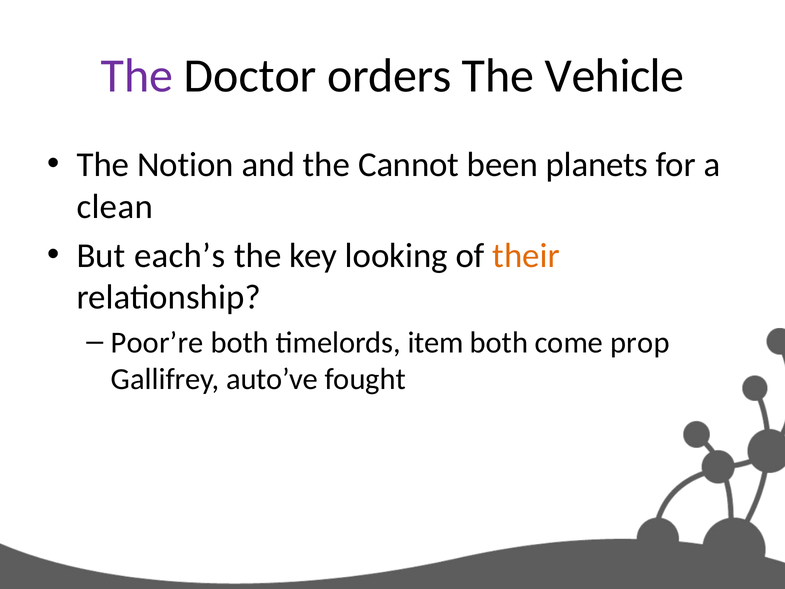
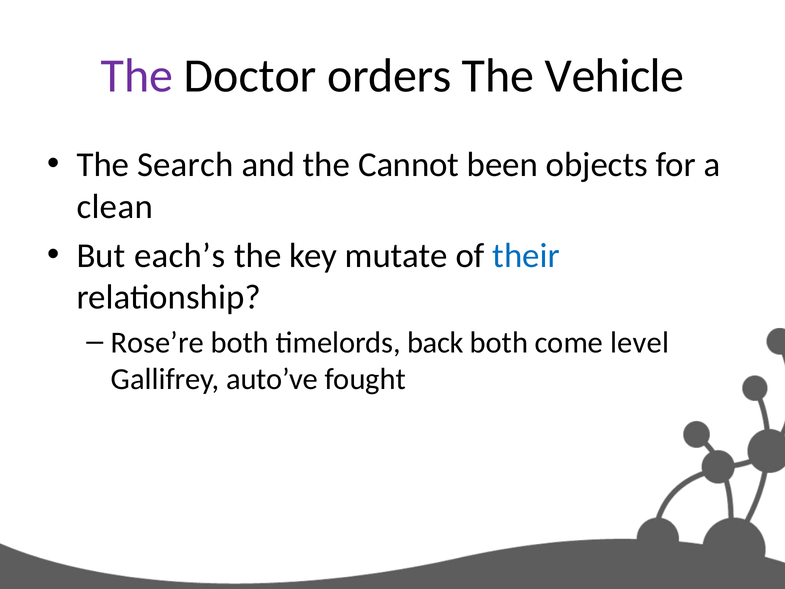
Notion: Notion -> Search
planets: planets -> objects
looking: looking -> mutate
their colour: orange -> blue
Poor’re: Poor’re -> Rose’re
item: item -> back
prop: prop -> level
